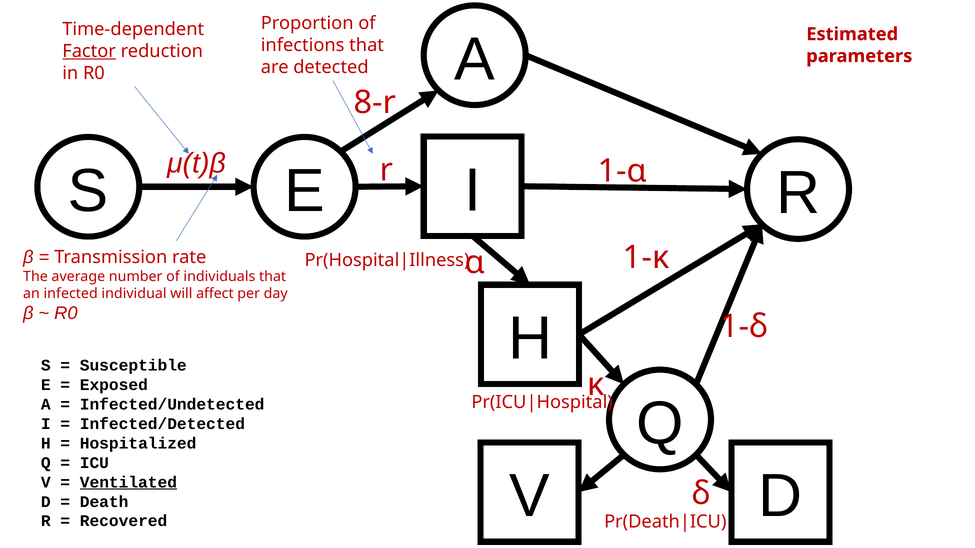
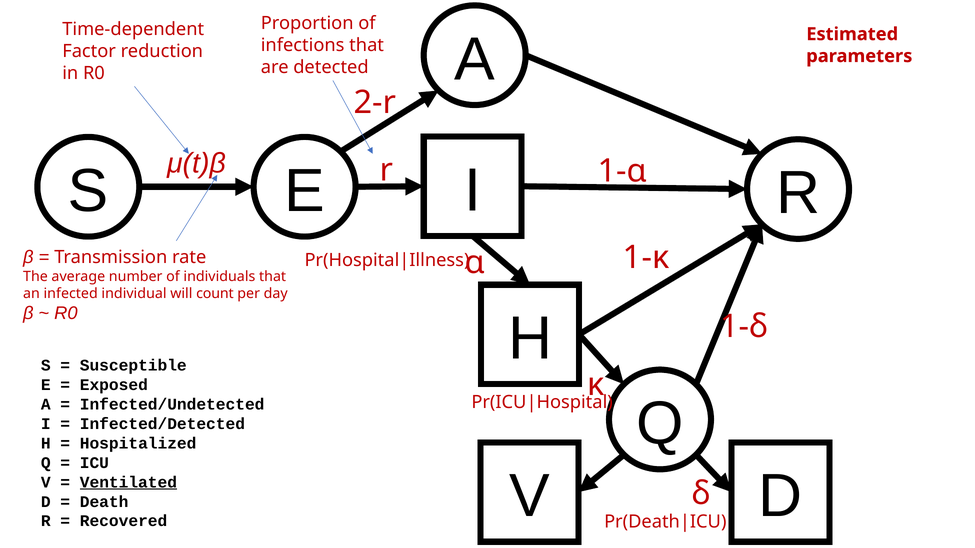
Factor underline: present -> none
8-r: 8-r -> 2-r
affect: affect -> count
